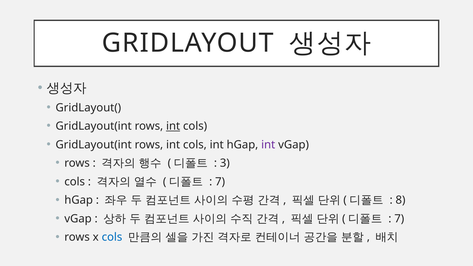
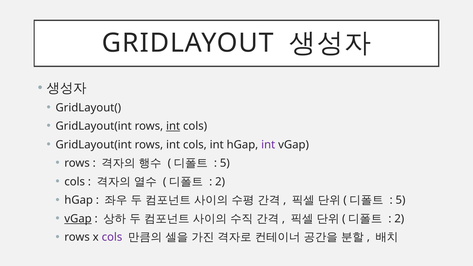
3 at (225, 163): 3 -> 5
7 at (220, 182): 7 -> 2
8 at (401, 200): 8 -> 5
vGap at (78, 219) underline: none -> present
7 at (399, 219): 7 -> 2
cols at (112, 237) colour: blue -> purple
